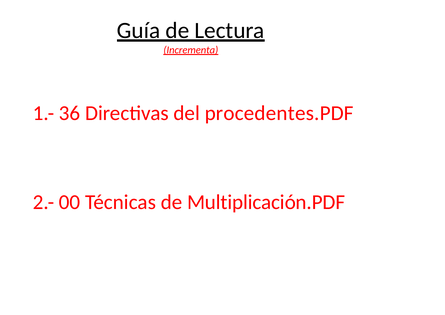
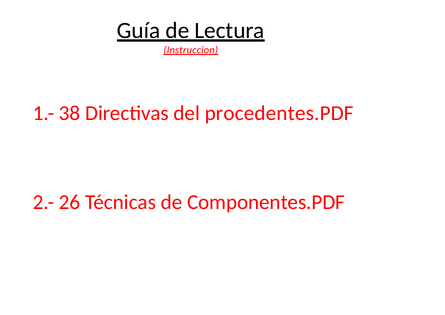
Incrementa: Incrementa -> Instruccion
36: 36 -> 38
00: 00 -> 26
Multiplicación.PDF: Multiplicación.PDF -> Componentes.PDF
